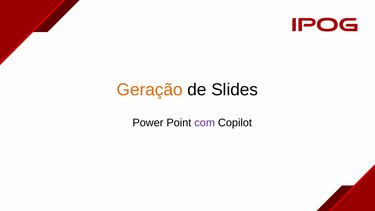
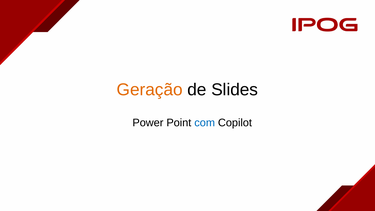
com colour: purple -> blue
